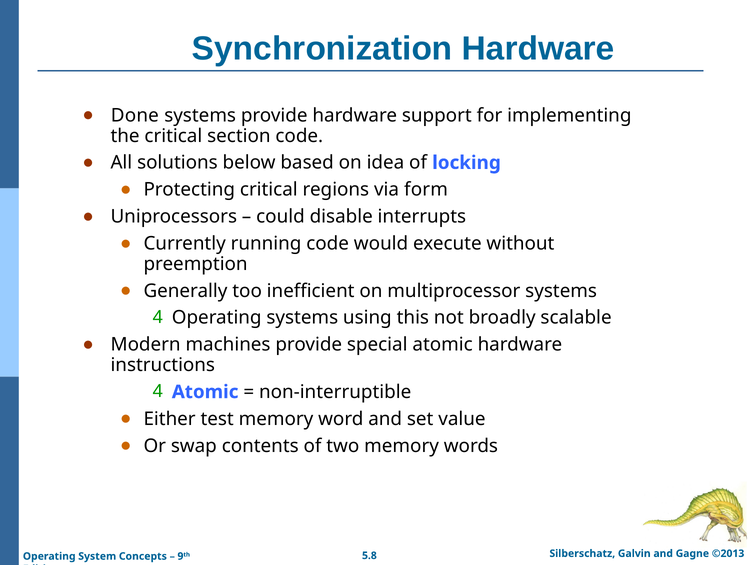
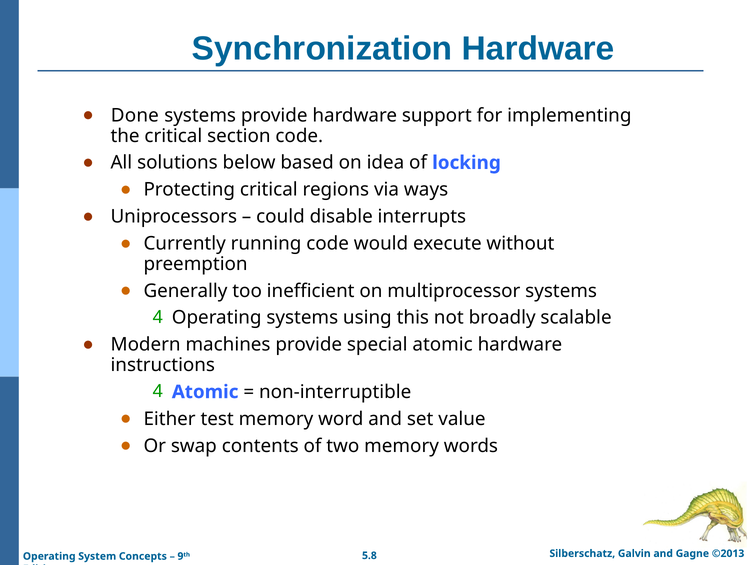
form: form -> ways
